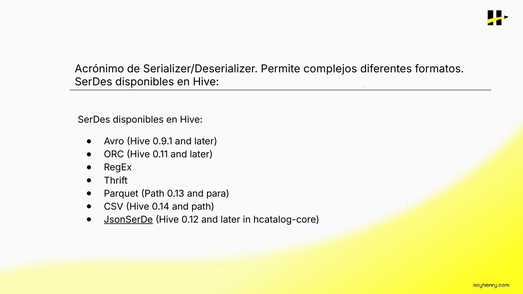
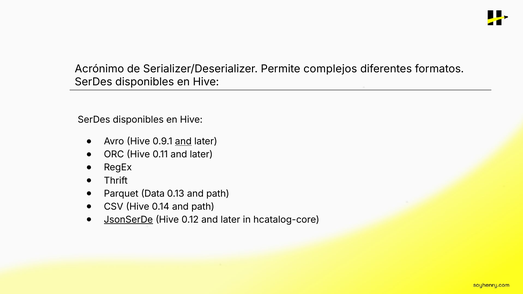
and at (183, 142) underline: none -> present
Parquet Path: Path -> Data
0.13 and para: para -> path
